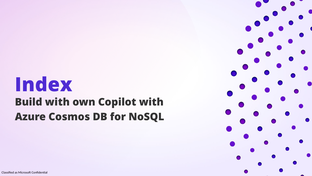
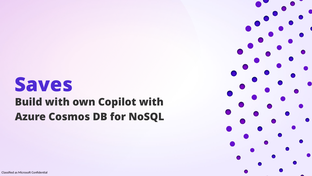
Index: Index -> Saves
